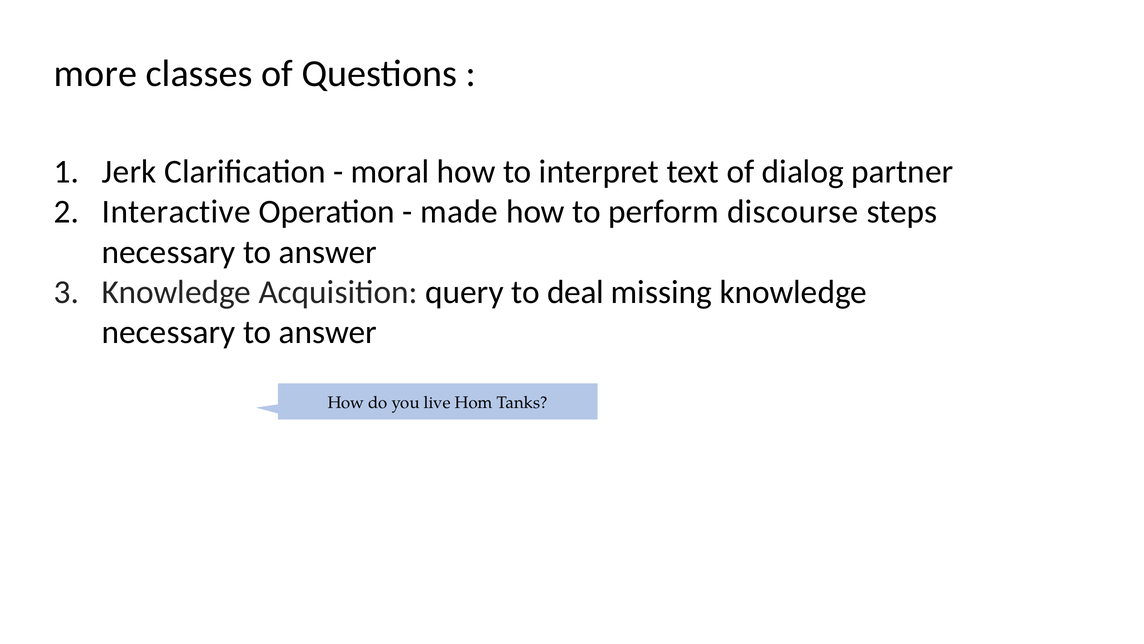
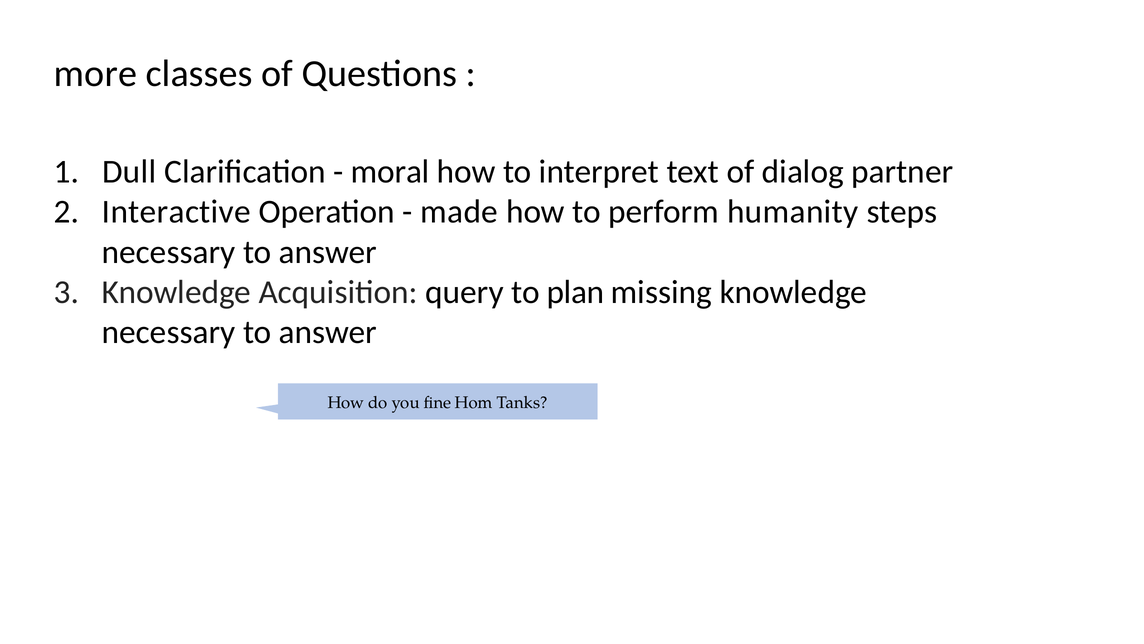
Jerk: Jerk -> Dull
discourse: discourse -> humanity
deal: deal -> plan
live: live -> fine
